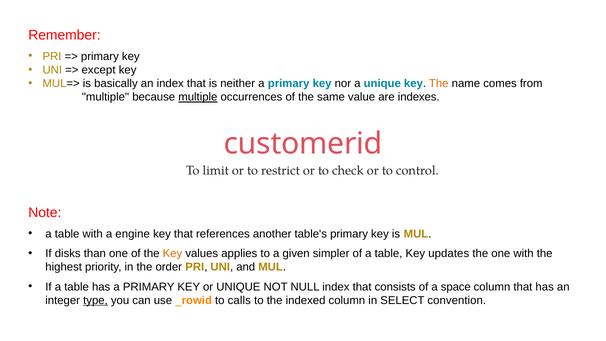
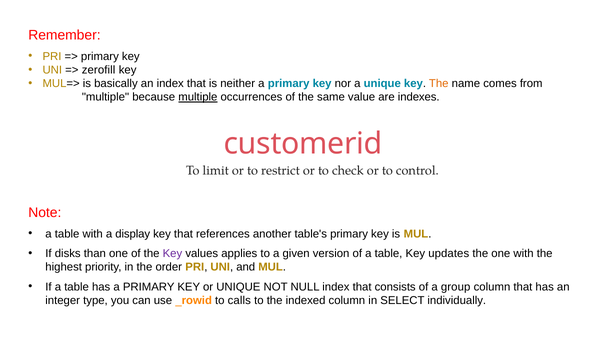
except: except -> zerofill
engine: engine -> display
Key at (172, 253) colour: orange -> purple
simpler: simpler -> version
space: space -> group
type underline: present -> none
convention: convention -> individually
